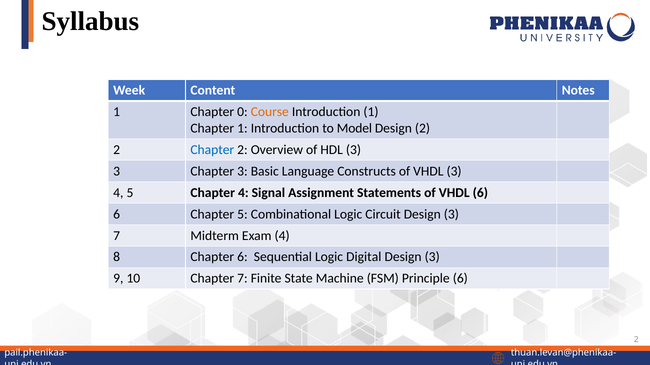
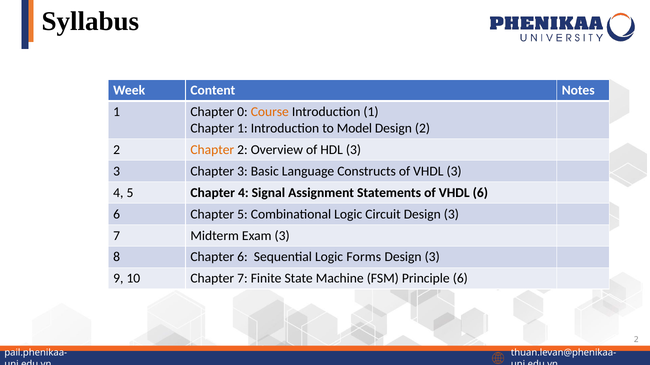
Chapter at (212, 150) colour: blue -> orange
Exam 4: 4 -> 3
Digital: Digital -> Forms
